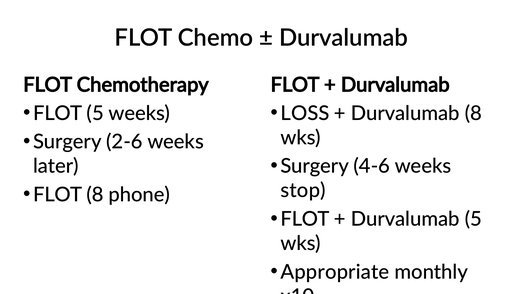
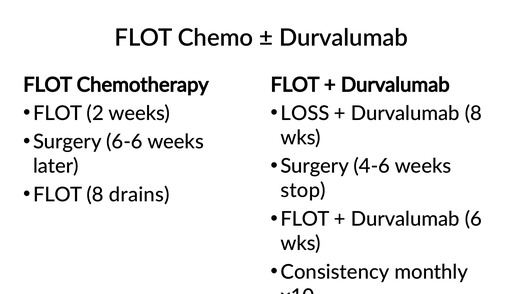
FLOT 5: 5 -> 2
2-6: 2-6 -> 6-6
phone: phone -> drains
Durvalumab 5: 5 -> 6
Appropriate: Appropriate -> Consistency
